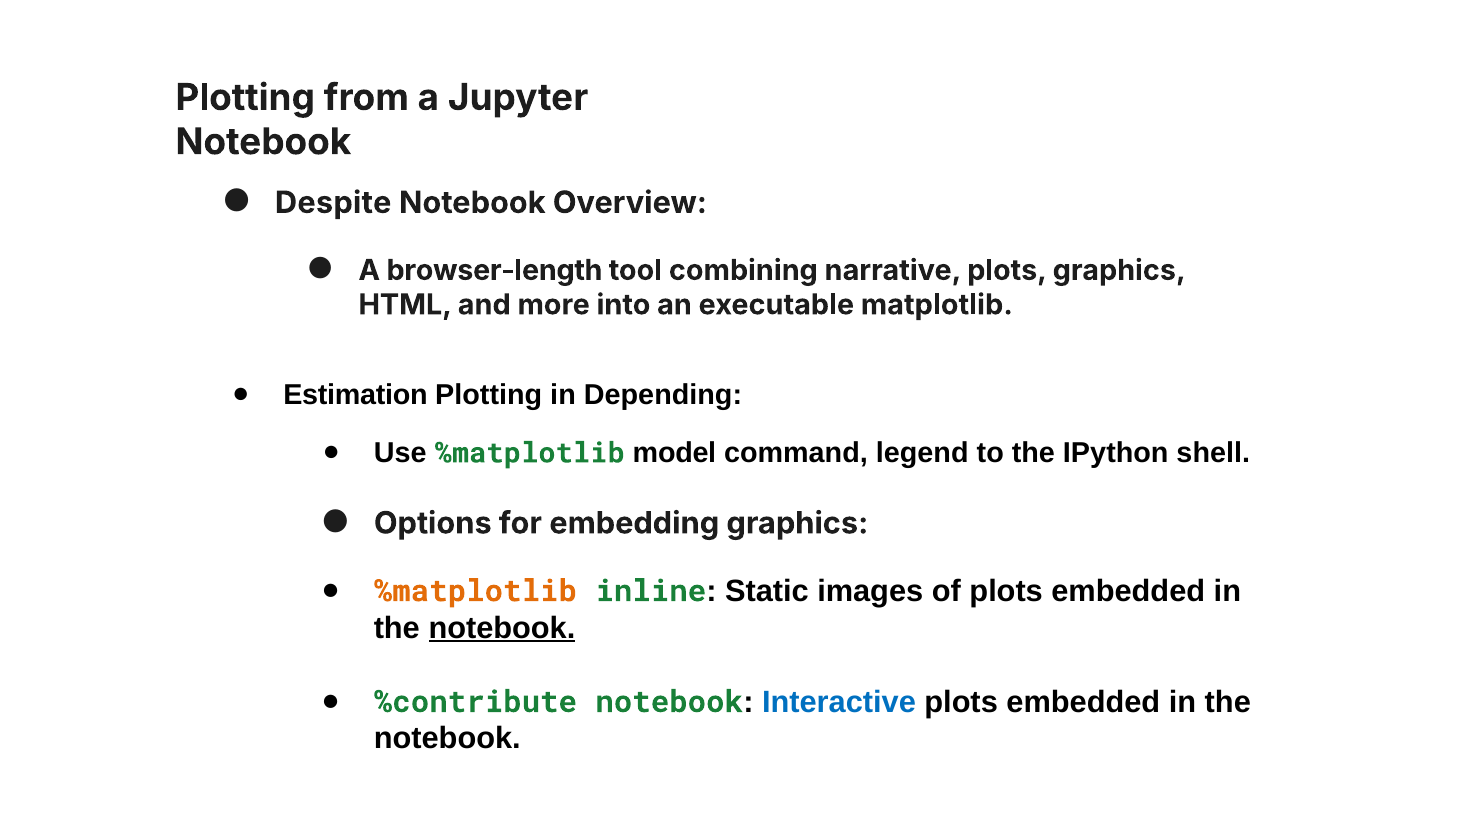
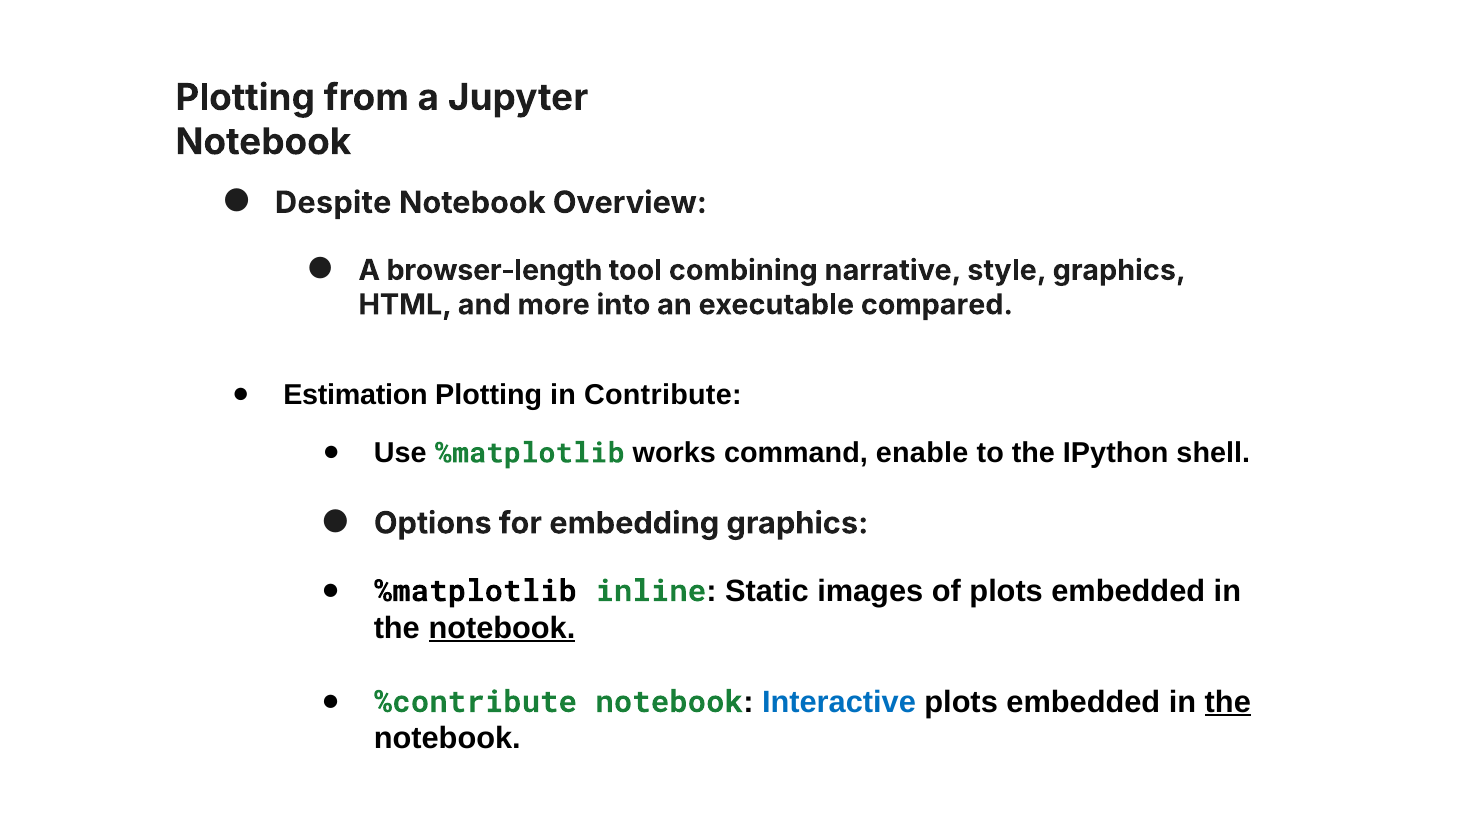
narrative plots: plots -> style
matplotlib: matplotlib -> compared
Depending: Depending -> Contribute
model: model -> works
legend: legend -> enable
%matplotlib at (475, 591) colour: orange -> black
the at (1228, 702) underline: none -> present
